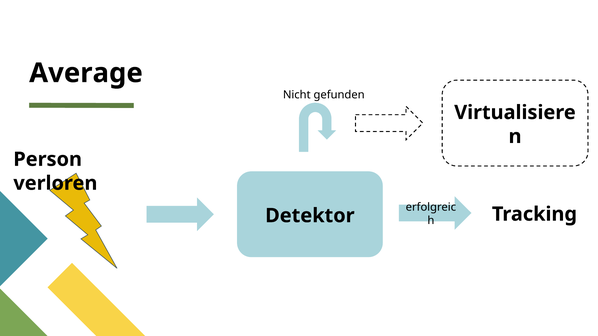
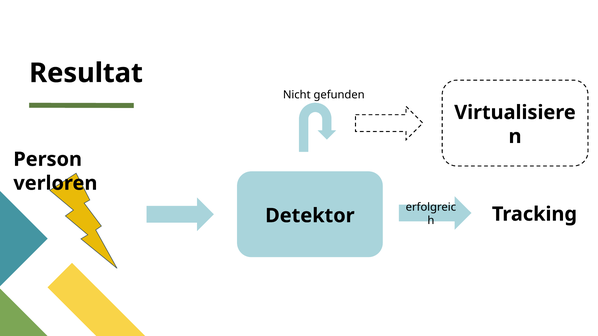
Average: Average -> Resultat
